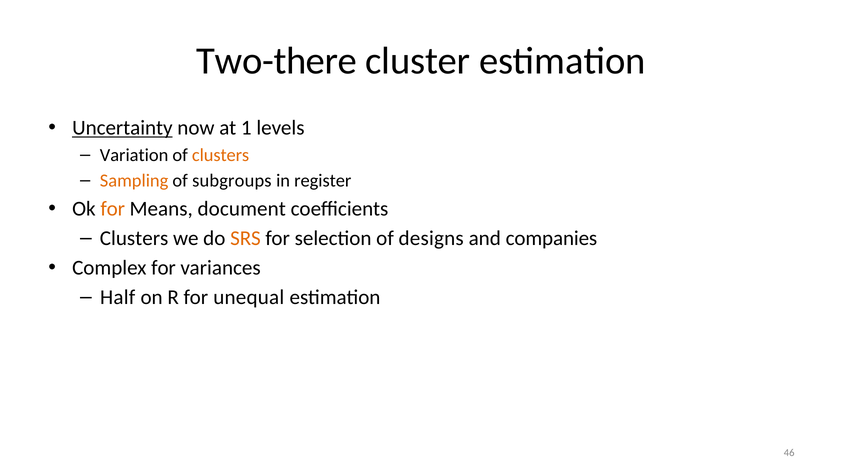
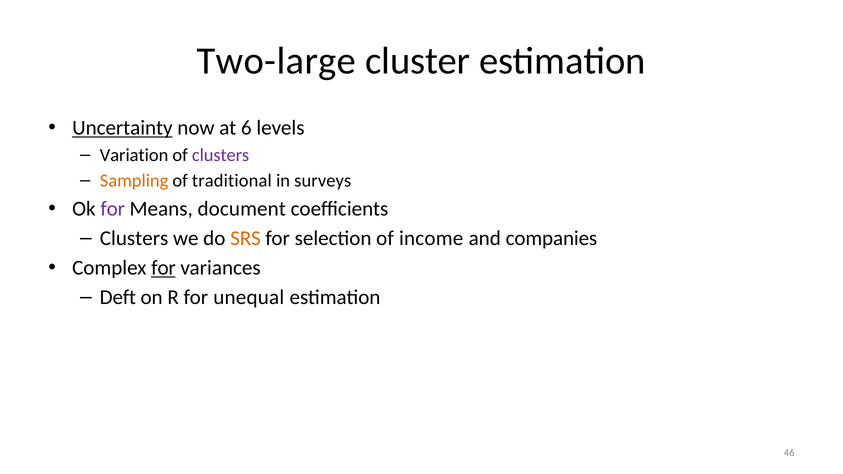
Two-there: Two-there -> Two-large
1: 1 -> 6
clusters at (221, 155) colour: orange -> purple
subgroups: subgroups -> traditional
register: register -> surveys
for at (113, 209) colour: orange -> purple
designs: designs -> income
for at (164, 268) underline: none -> present
Half: Half -> Deft
